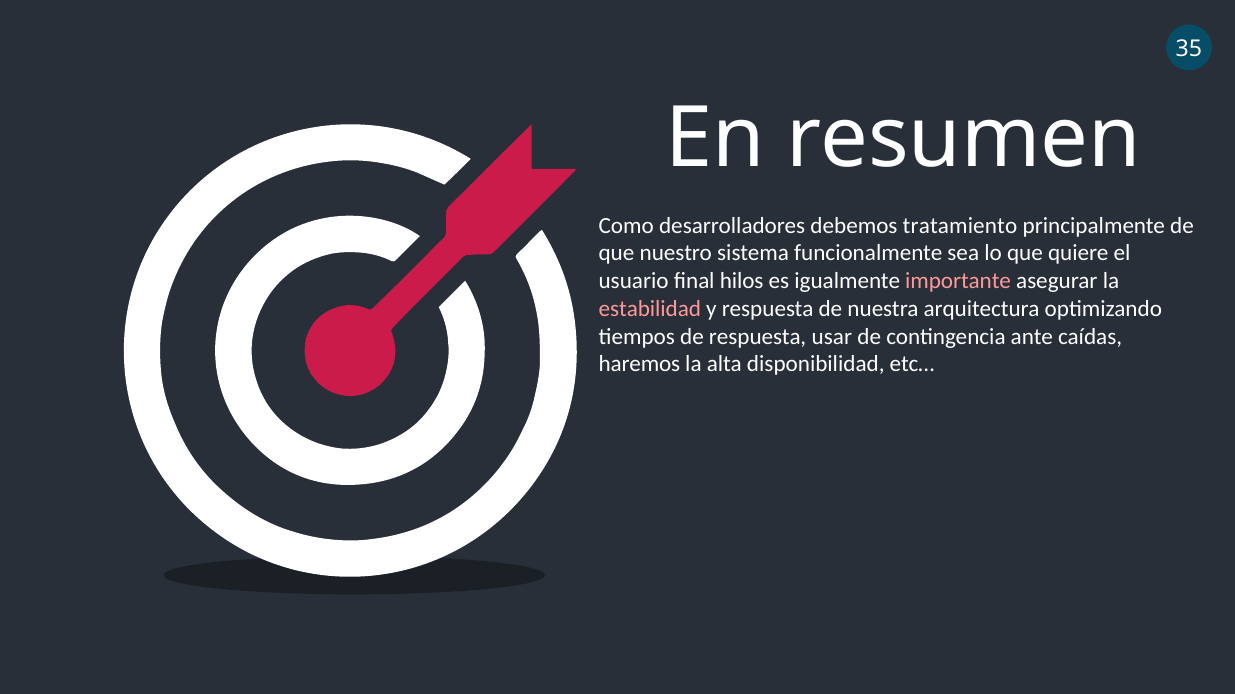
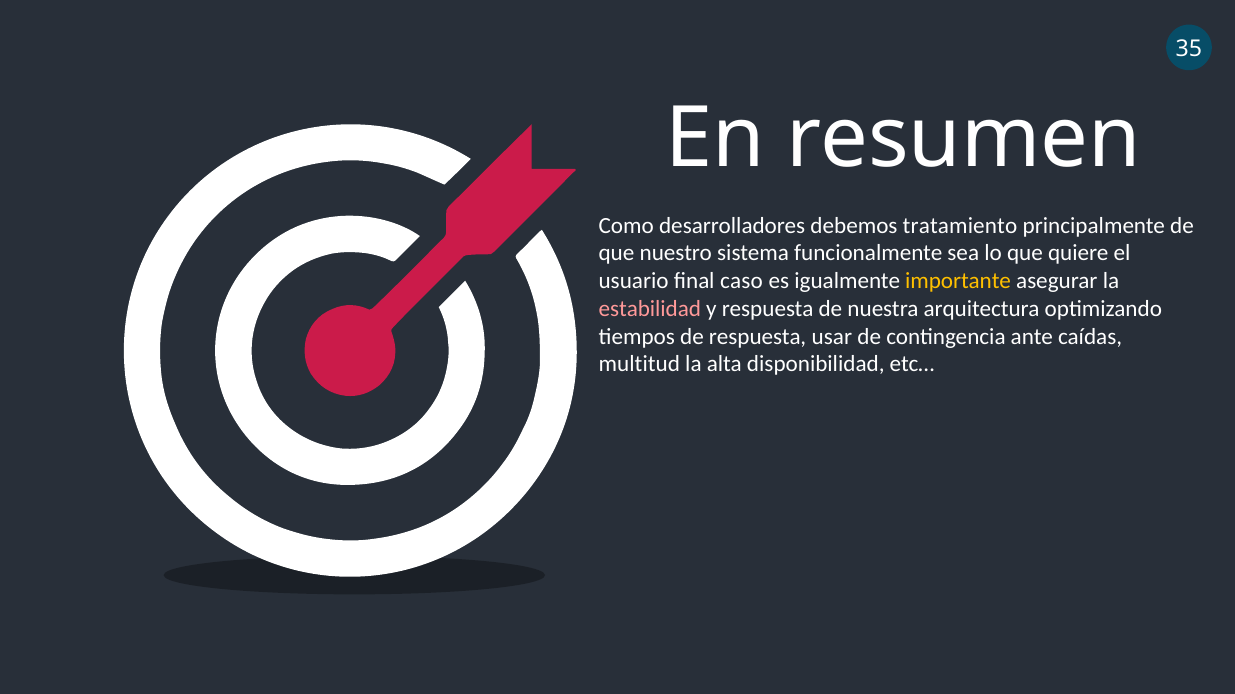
hilos: hilos -> caso
importante colour: pink -> yellow
haremos: haremos -> multitud
